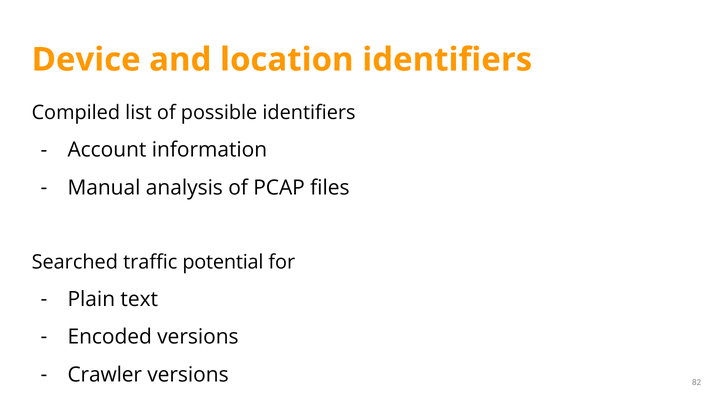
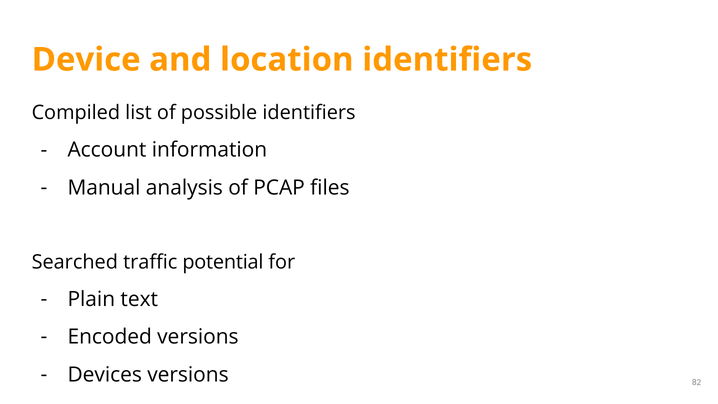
Crawler: Crawler -> Devices
